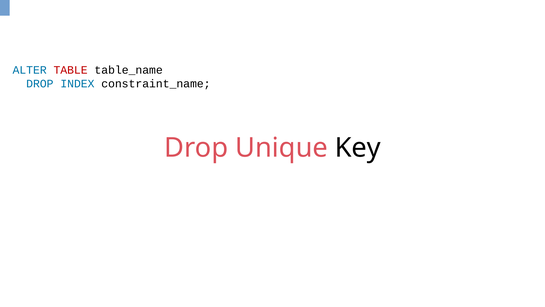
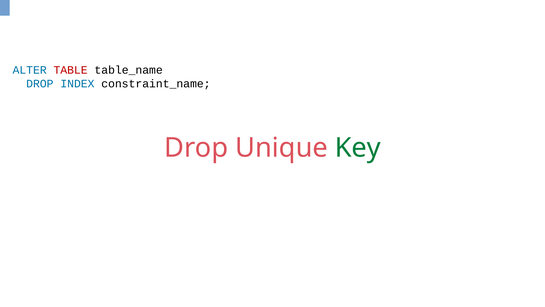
Key colour: black -> green
